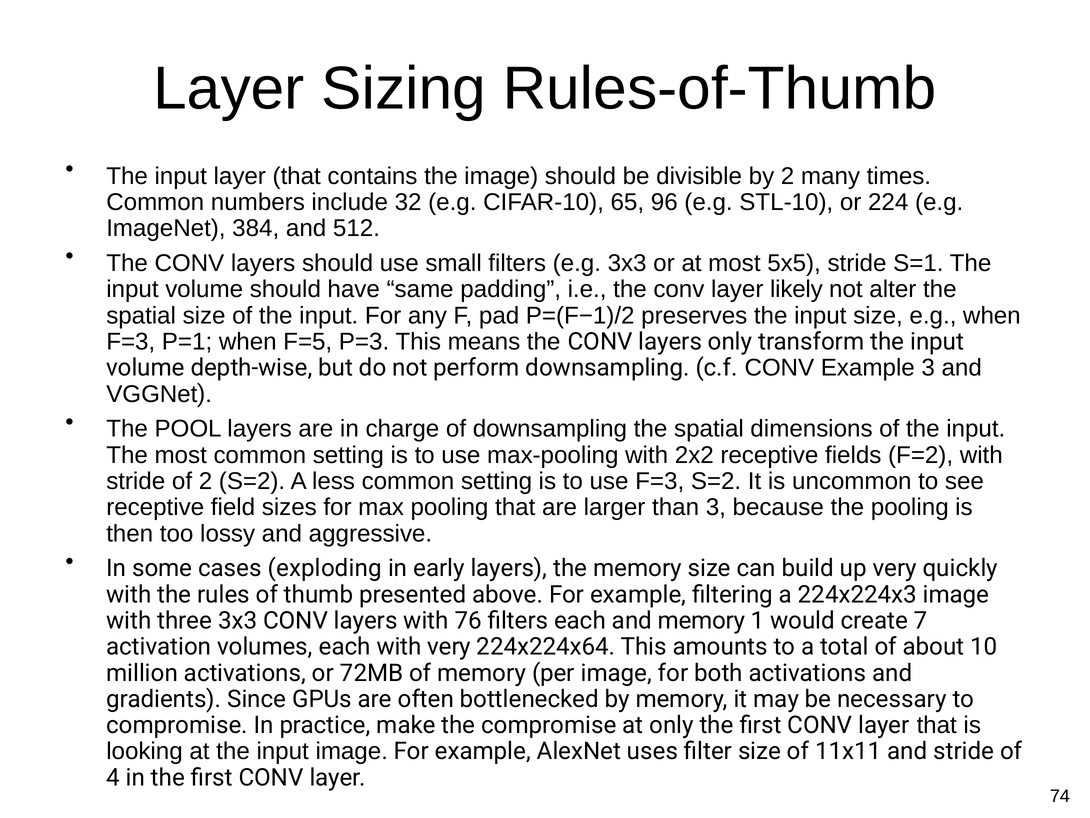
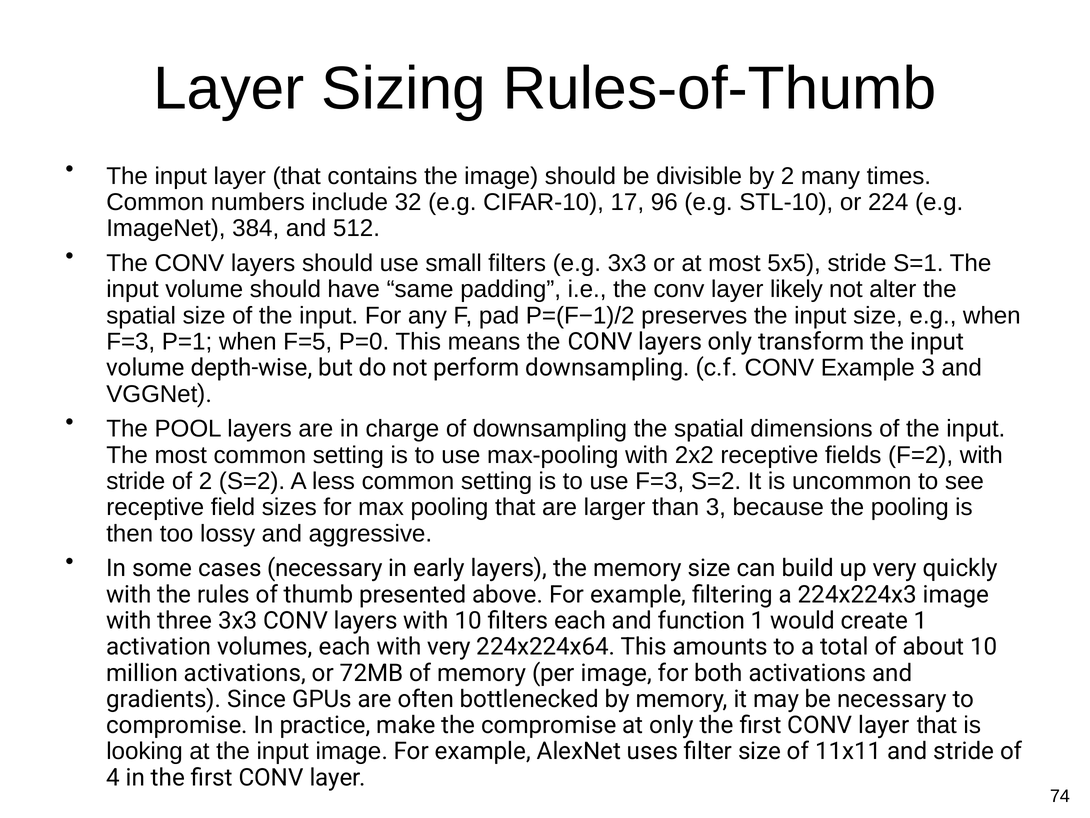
65: 65 -> 17
P=3: P=3 -> P=0
cases exploding: exploding -> necessary
with 76: 76 -> 10
and memory: memory -> function
create 7: 7 -> 1
